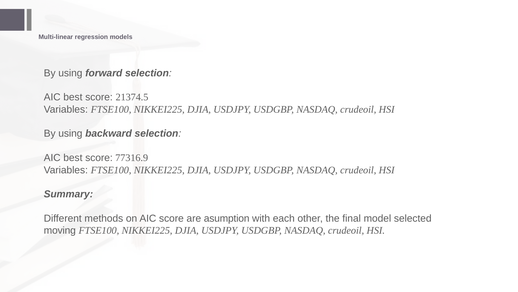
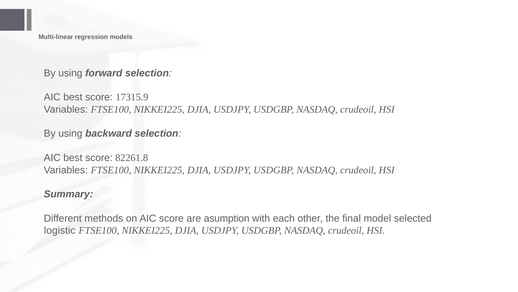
21374.5: 21374.5 -> 17315.9
77316.9: 77316.9 -> 82261.8
moving: moving -> logistic
